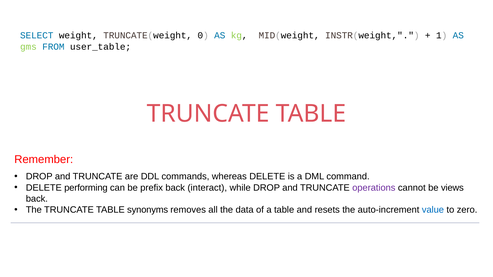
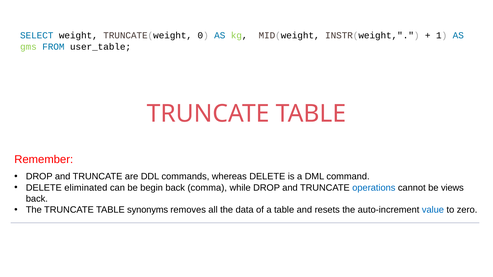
performing: performing -> eliminated
prefix: prefix -> begin
interact: interact -> comma
operations colour: purple -> blue
